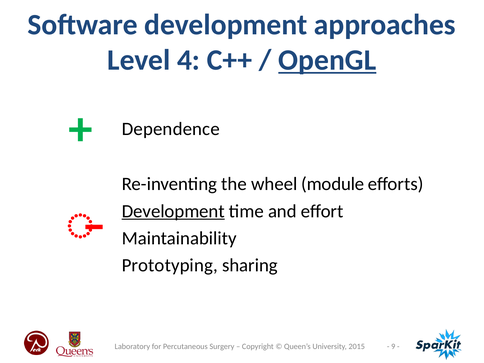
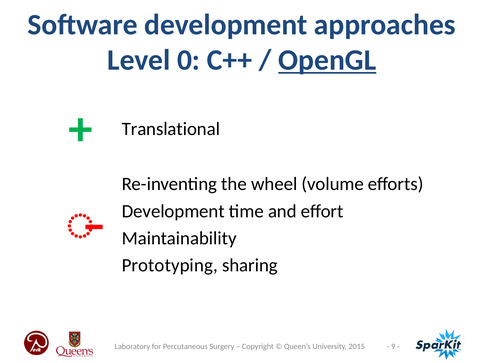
4: 4 -> 0
Dependence: Dependence -> Translational
module: module -> volume
Development at (173, 211) underline: present -> none
